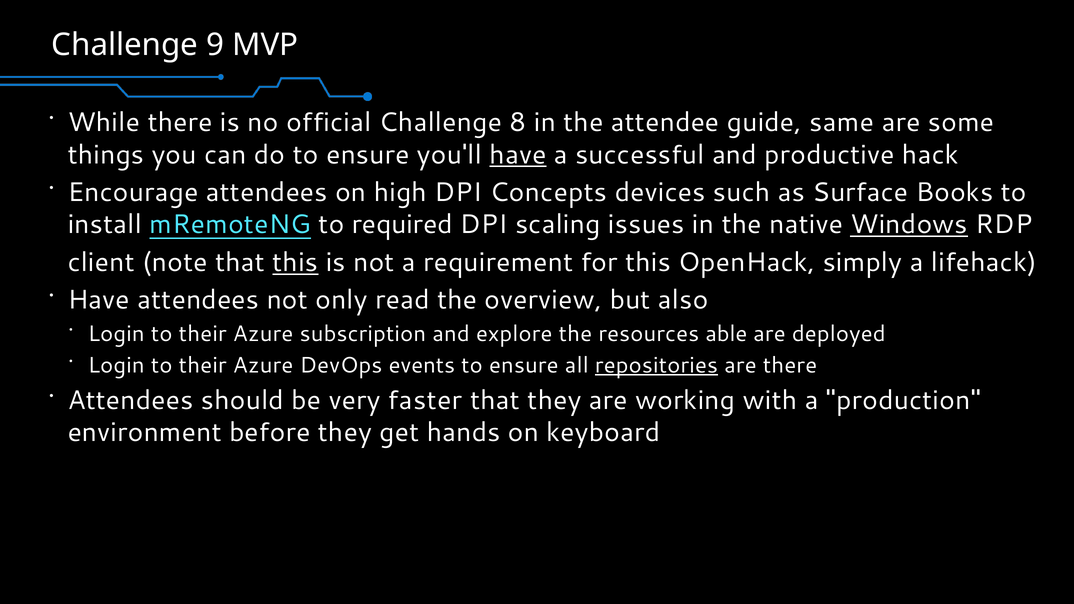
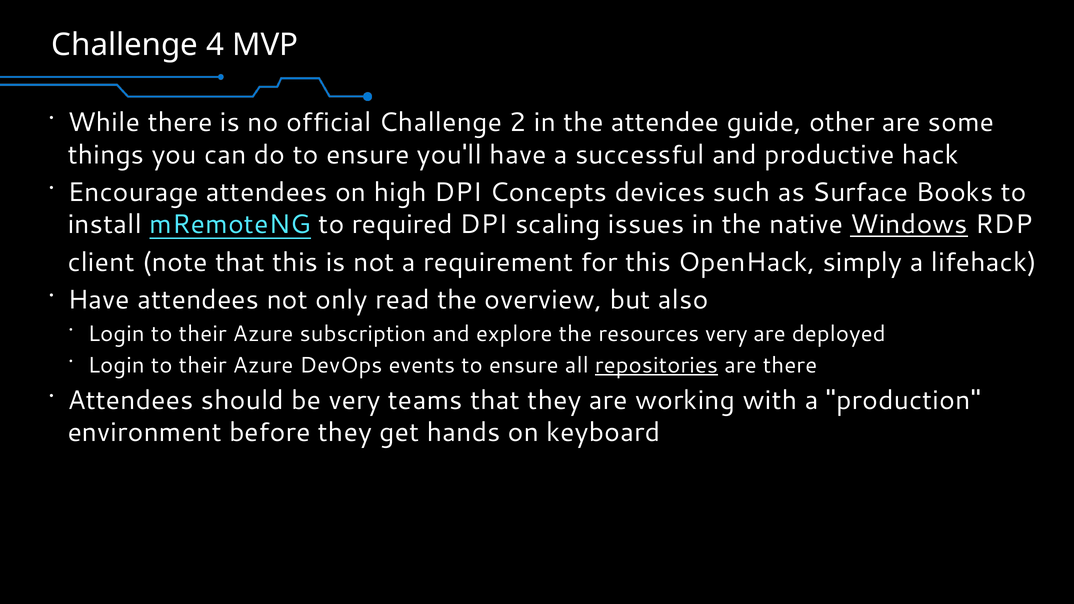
9: 9 -> 4
8: 8 -> 2
same: same -> other
have at (518, 155) underline: present -> none
this at (295, 263) underline: present -> none
resources able: able -> very
faster: faster -> teams
